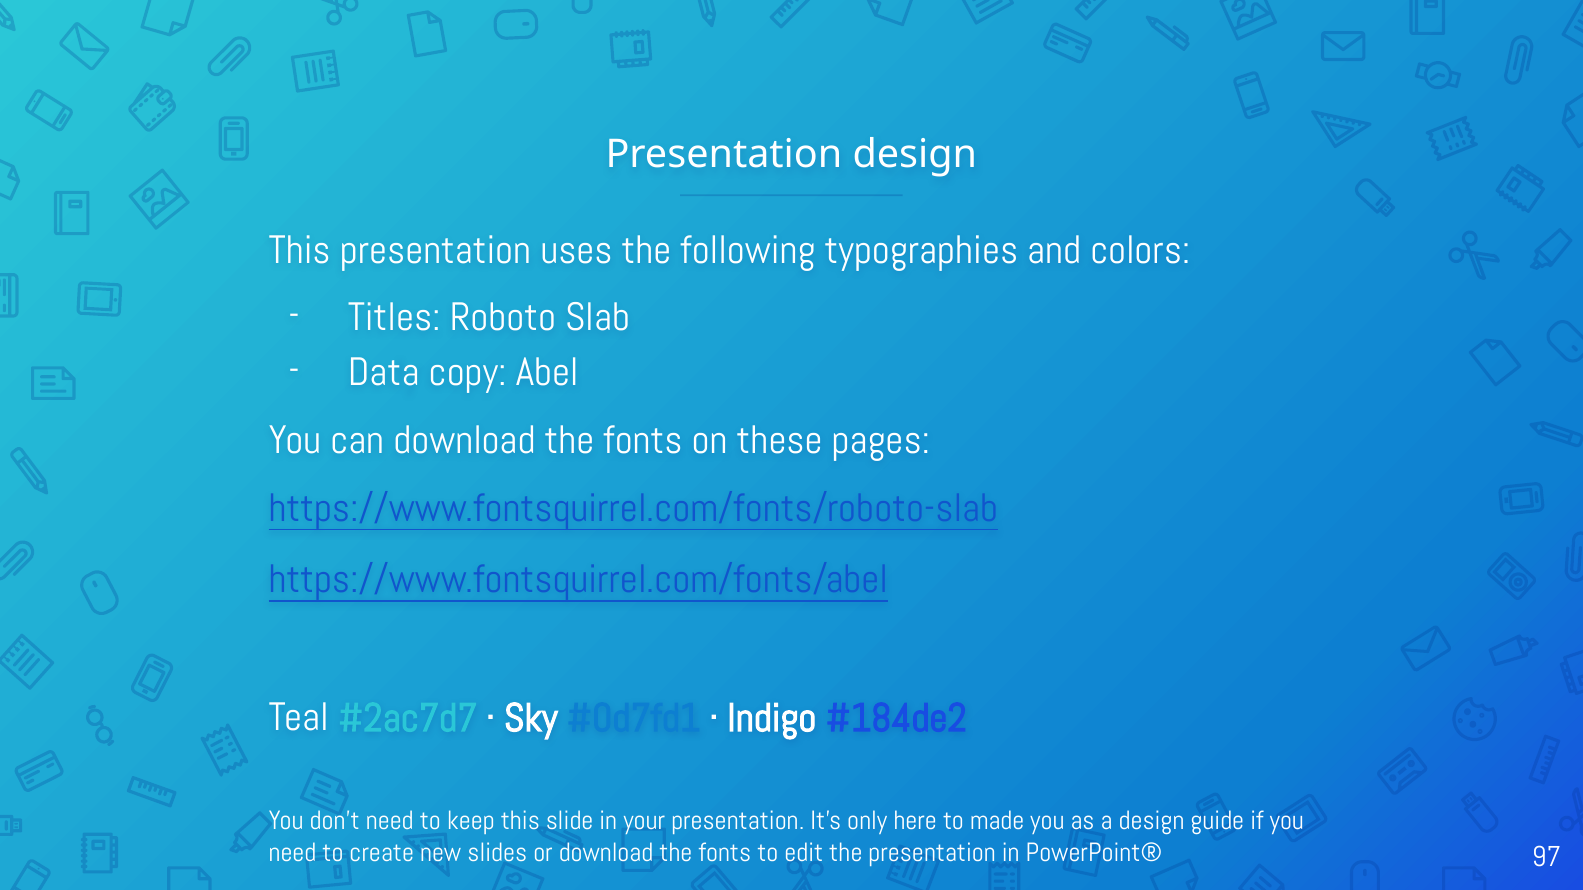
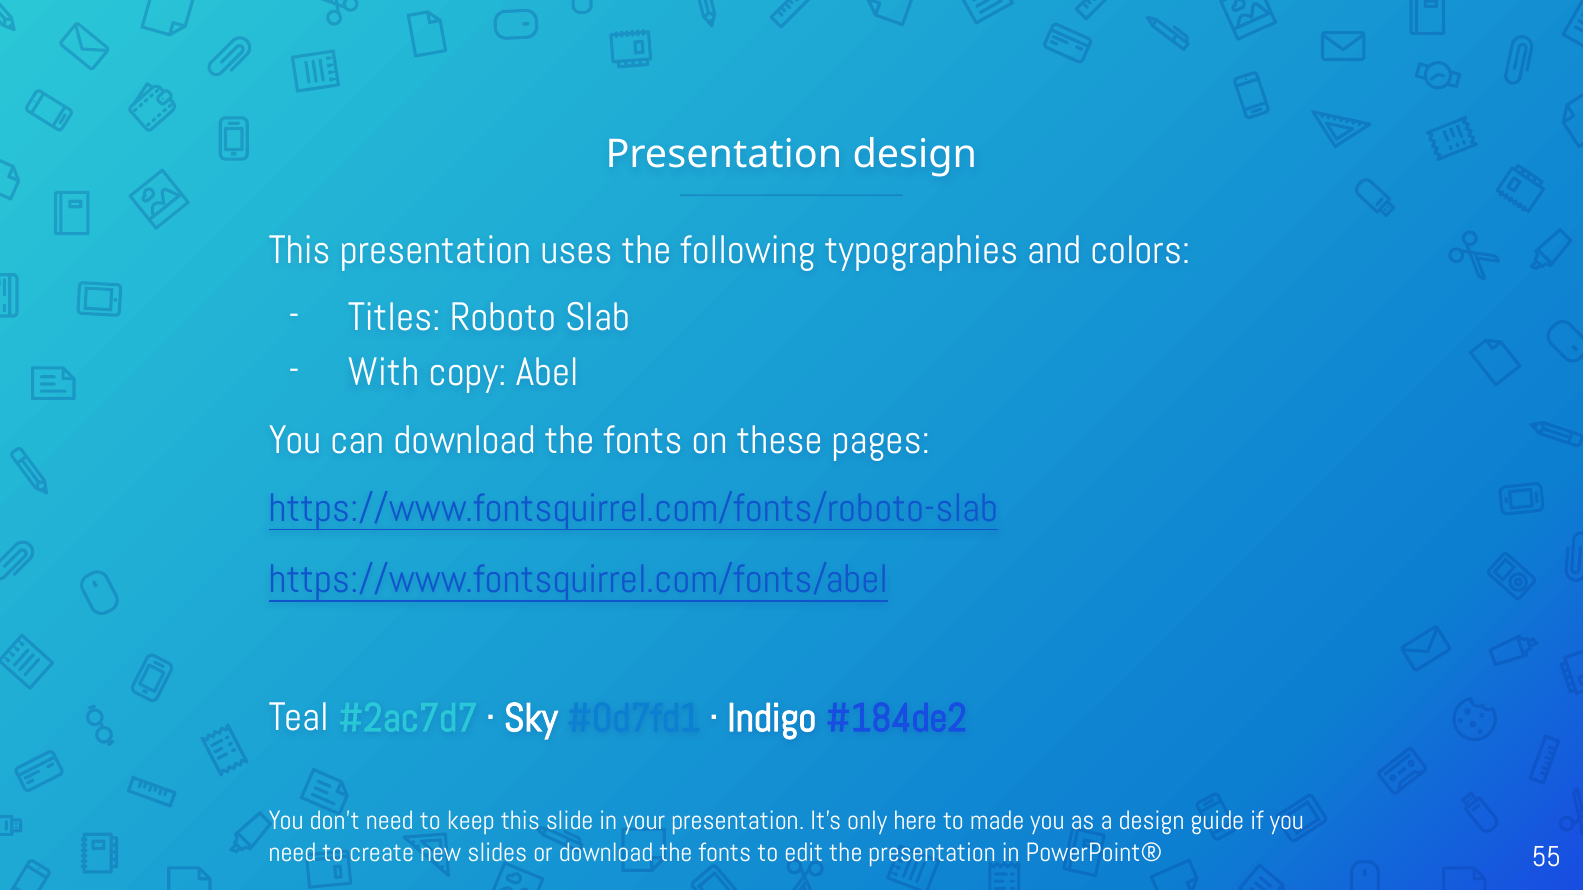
Data: Data -> With
97: 97 -> 55
